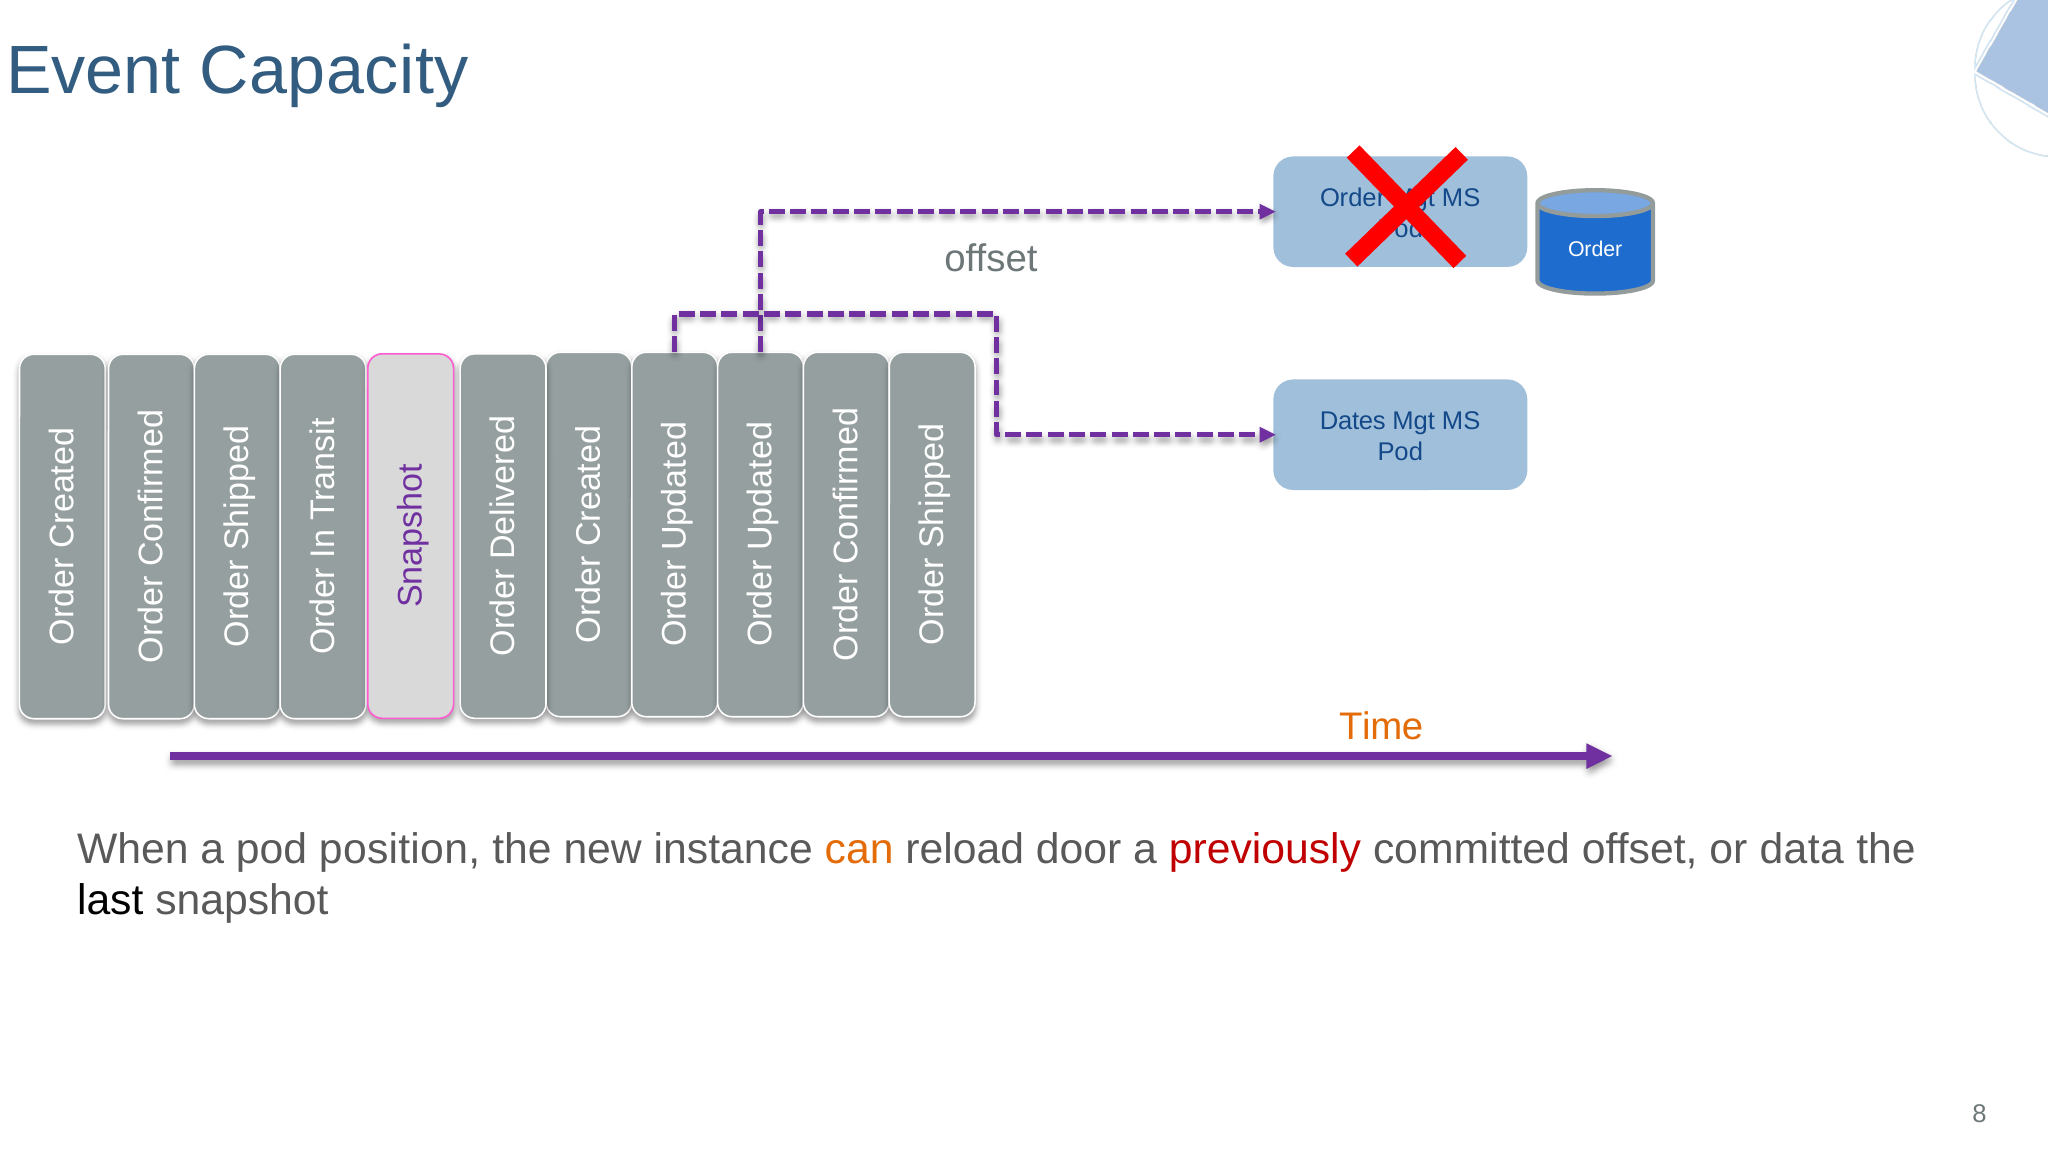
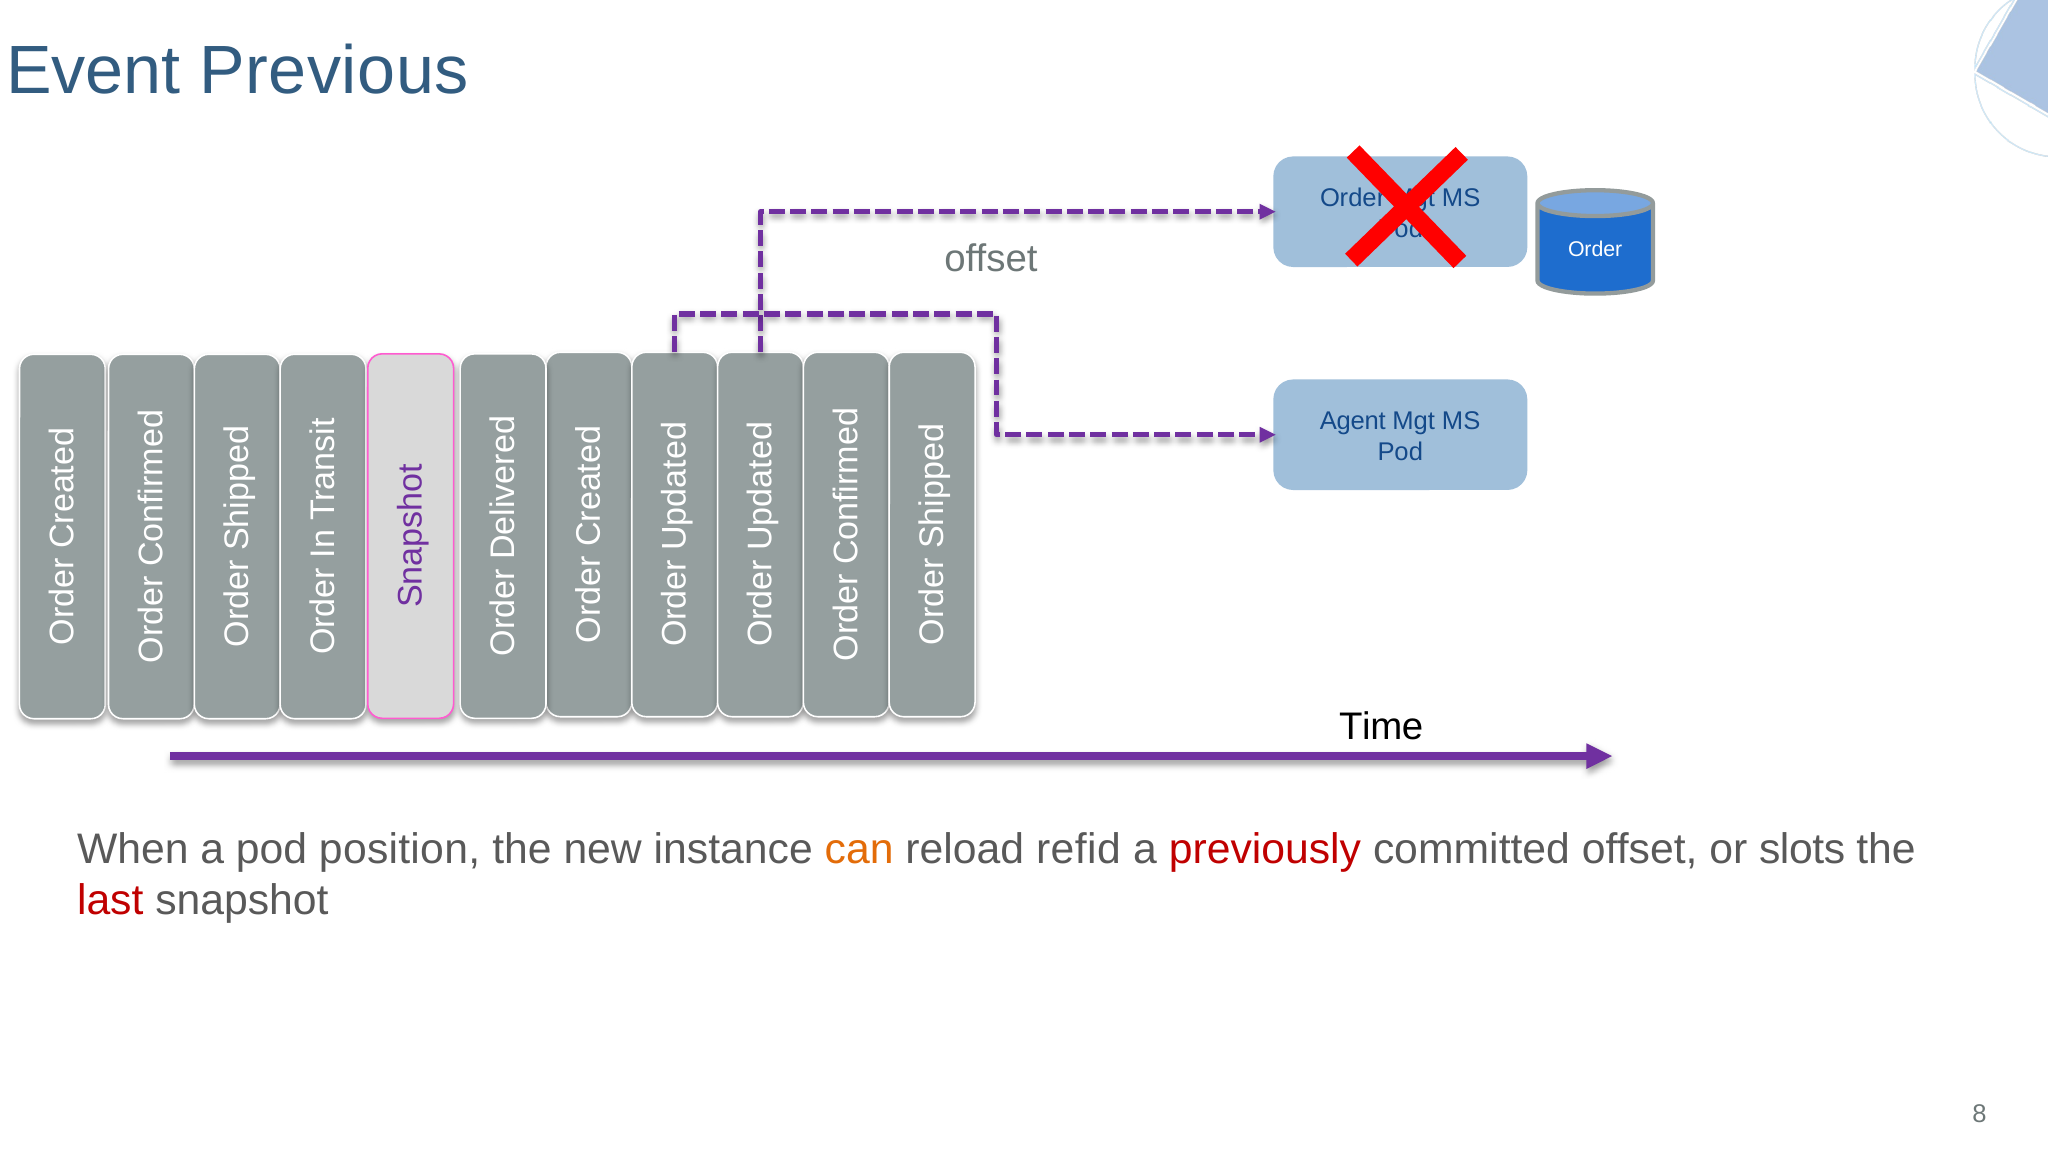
Capacity: Capacity -> Previous
Dates: Dates -> Agent
Time colour: orange -> black
door: door -> refid
data: data -> slots
last colour: black -> red
